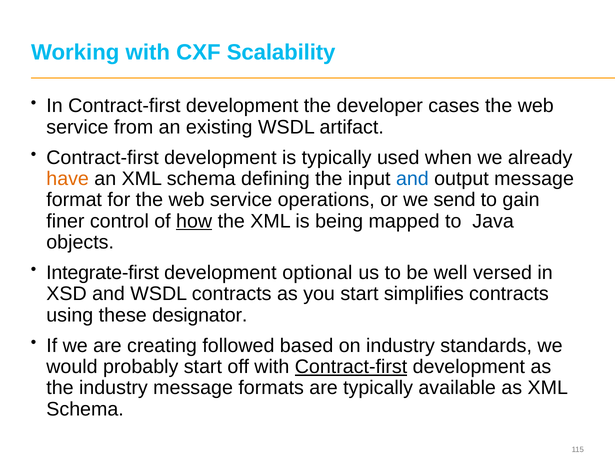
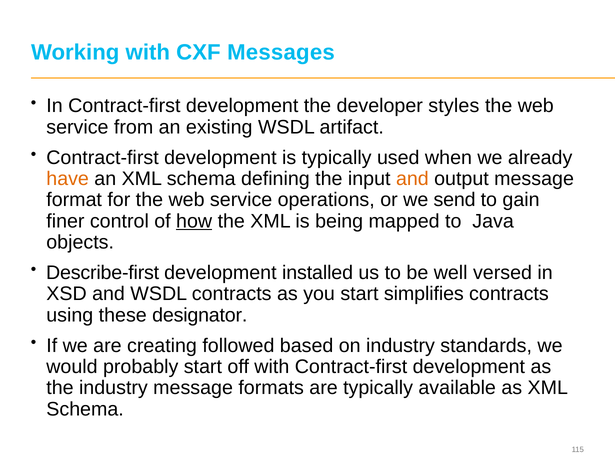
Scalability: Scalability -> Messages
cases: cases -> styles
and at (412, 179) colour: blue -> orange
Integrate-first: Integrate-first -> Describe-first
optional: optional -> installed
Contract-first at (351, 367) underline: present -> none
